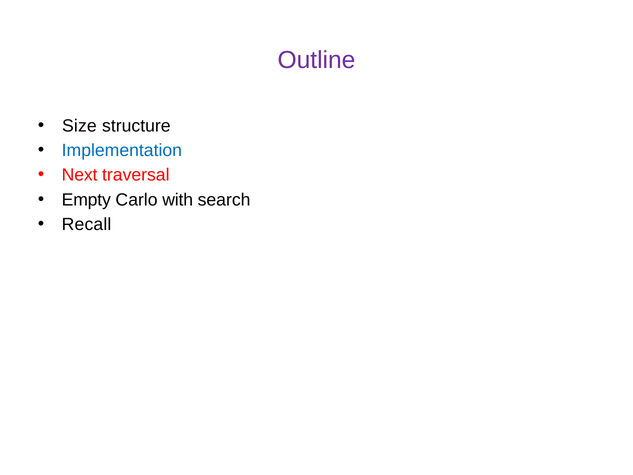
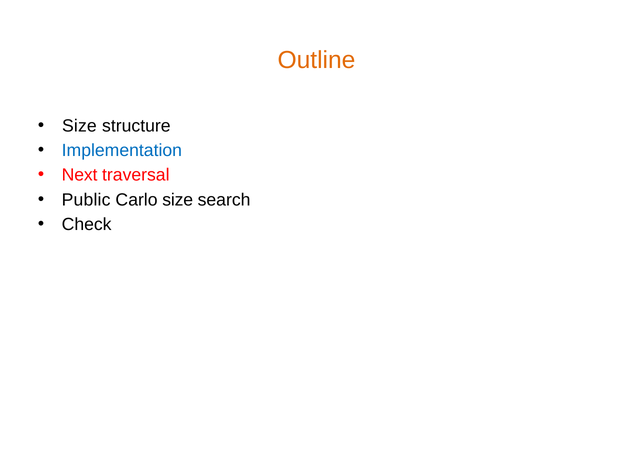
Outline colour: purple -> orange
Empty: Empty -> Public
Carlo with: with -> size
Recall: Recall -> Check
